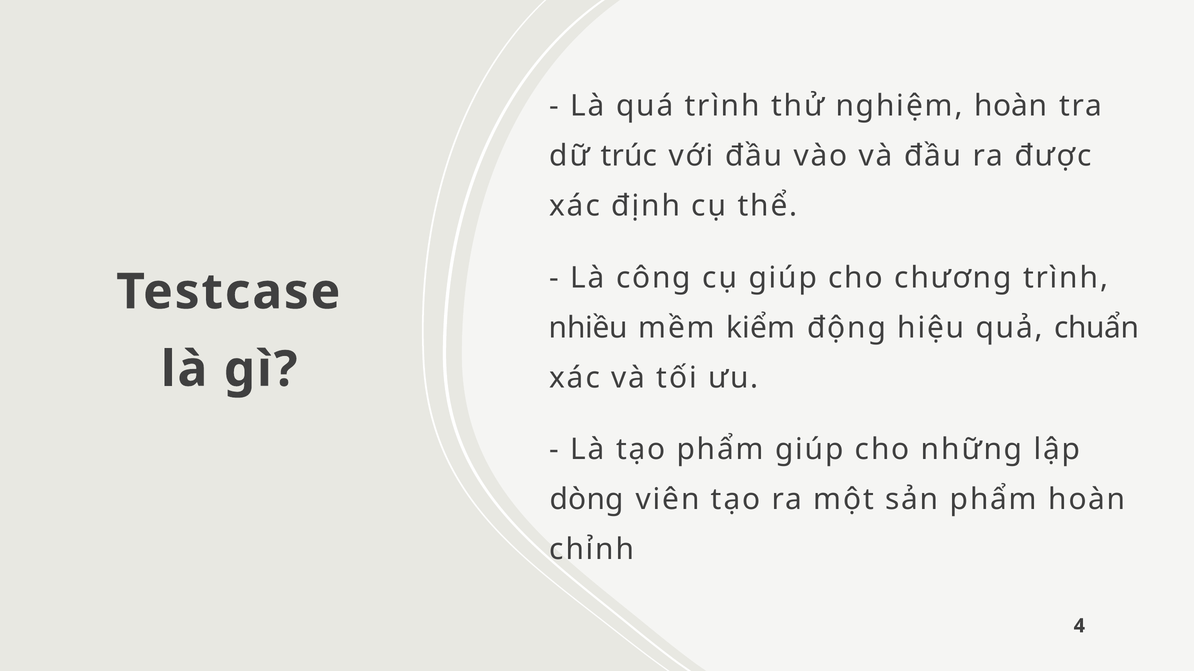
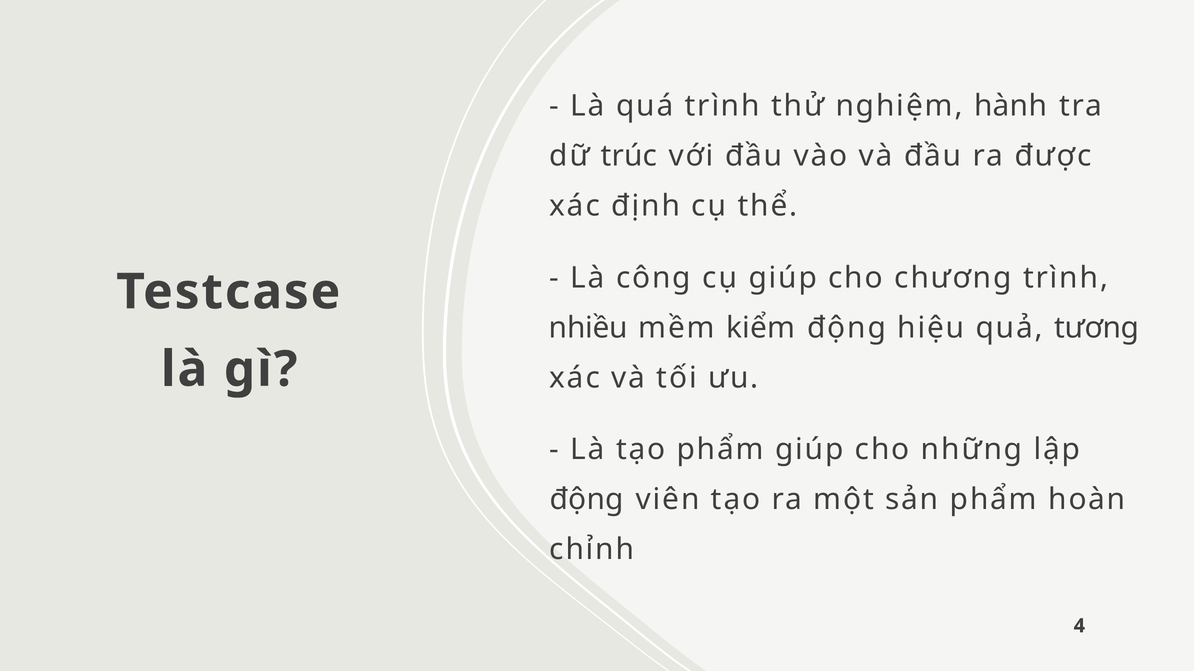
nghiệm hoàn: hoàn -> hành
chuẩn: chuẩn -> tương
dòng at (587, 500): dòng -> động
